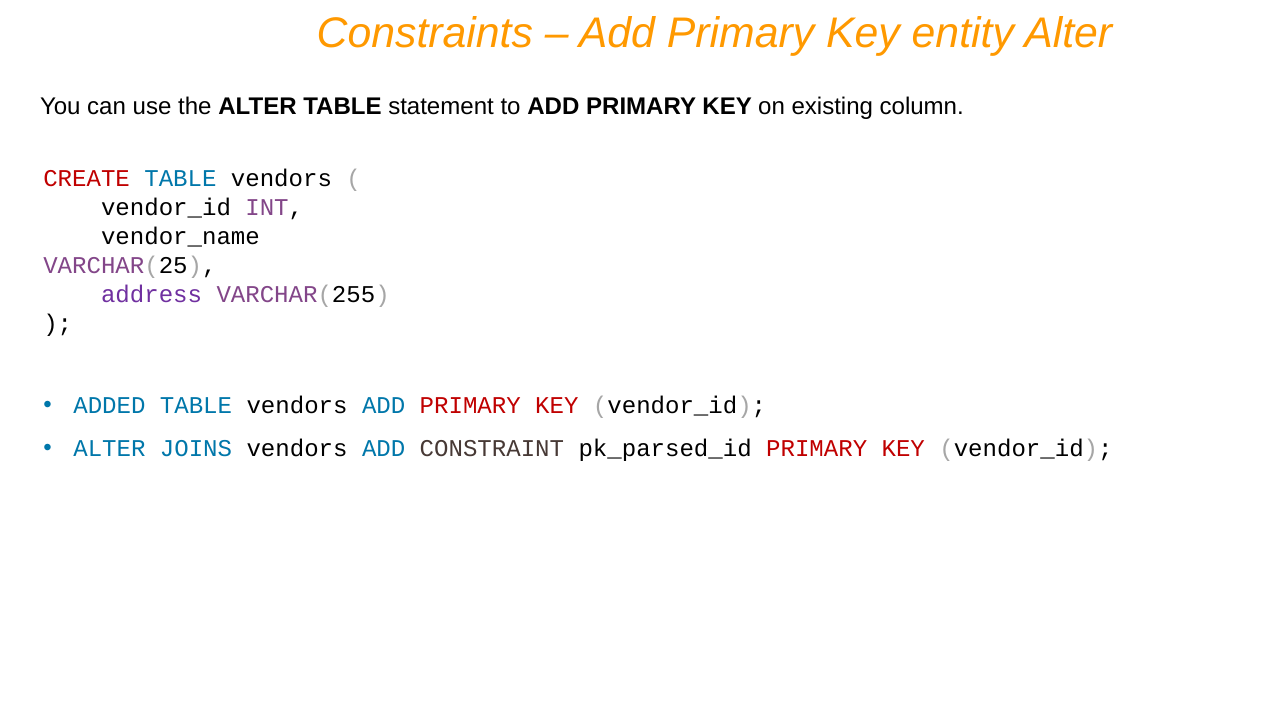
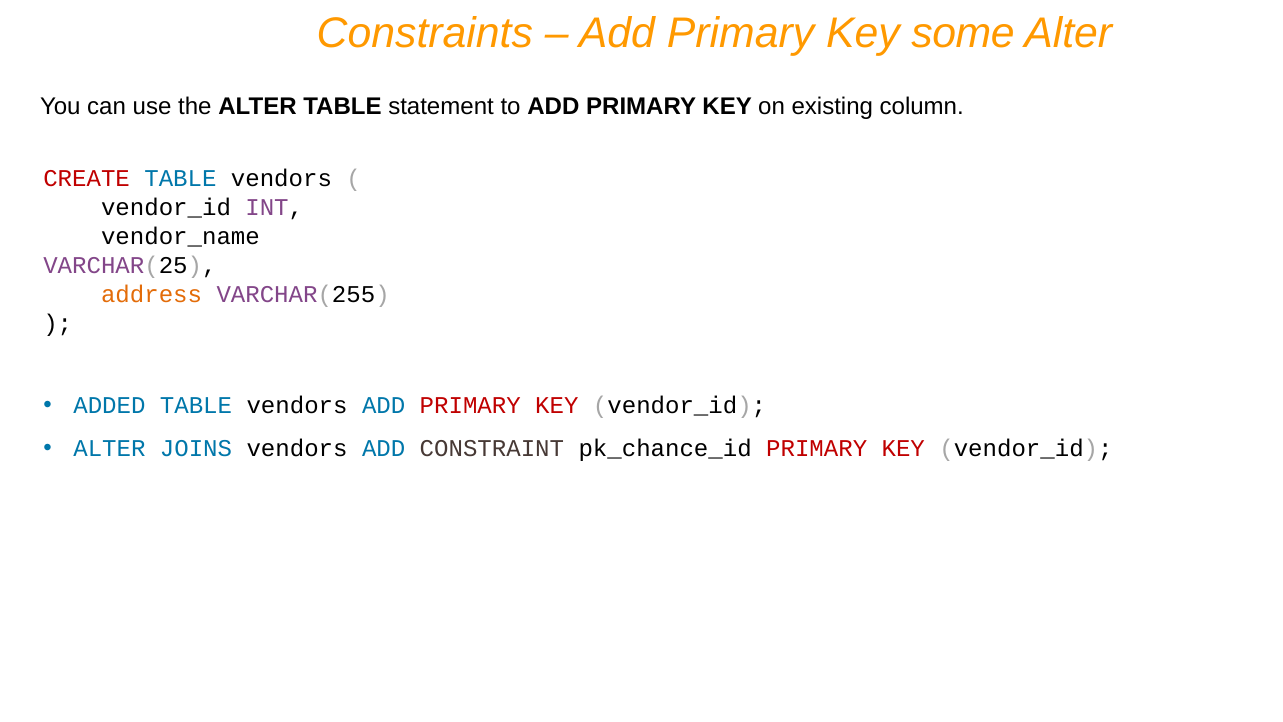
entity: entity -> some
address colour: purple -> orange
pk_parsed_id: pk_parsed_id -> pk_chance_id
